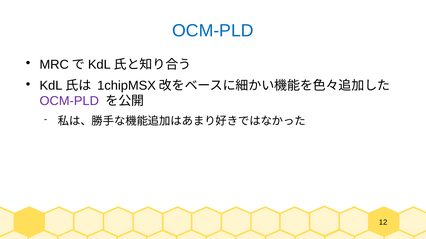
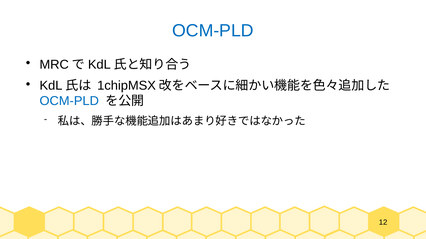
OCM-PLD at (69, 101) colour: purple -> blue
